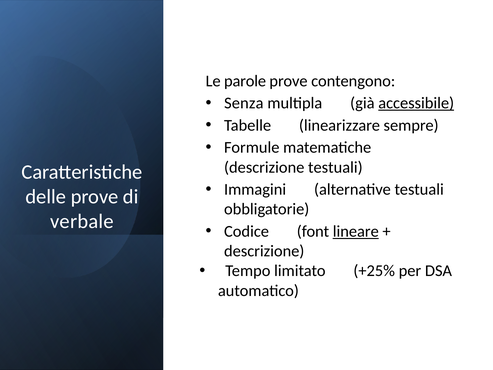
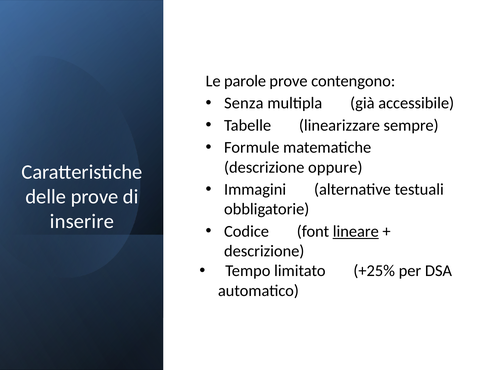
accessibile underline: present -> none
descrizione testuali: testuali -> oppure
verbale: verbale -> inserire
